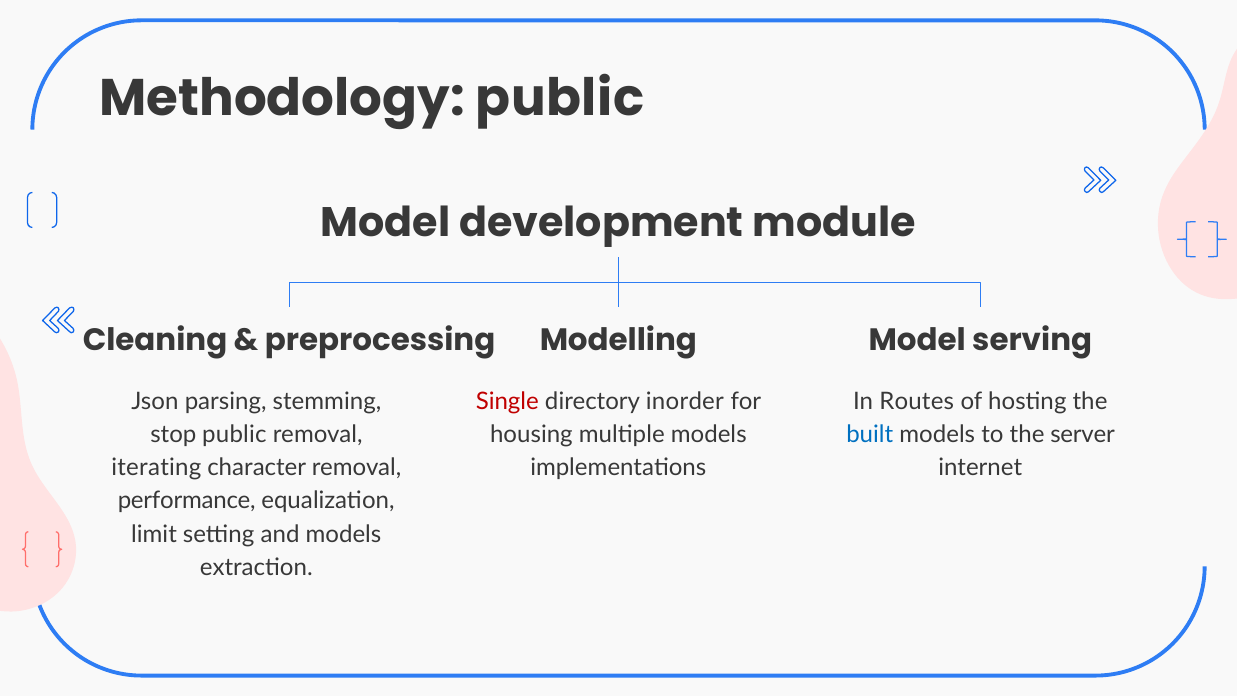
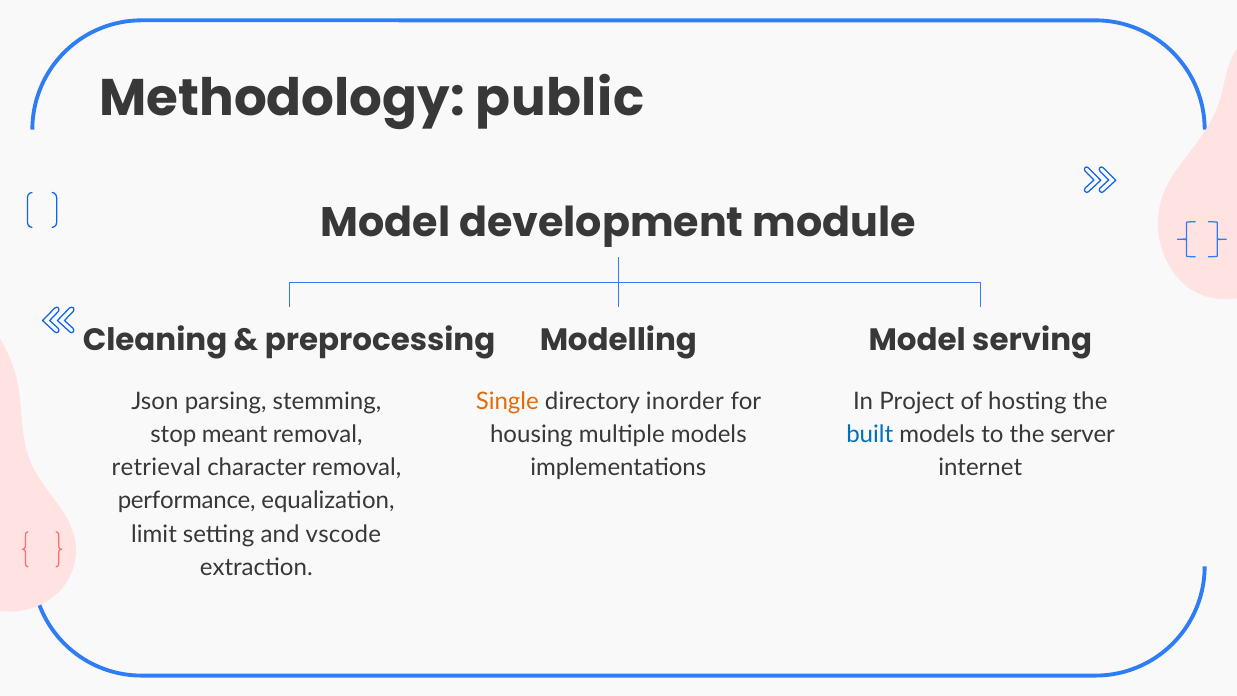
Single colour: red -> orange
Routes: Routes -> Project
stop public: public -> meant
iterating: iterating -> retrieval
and models: models -> vscode
